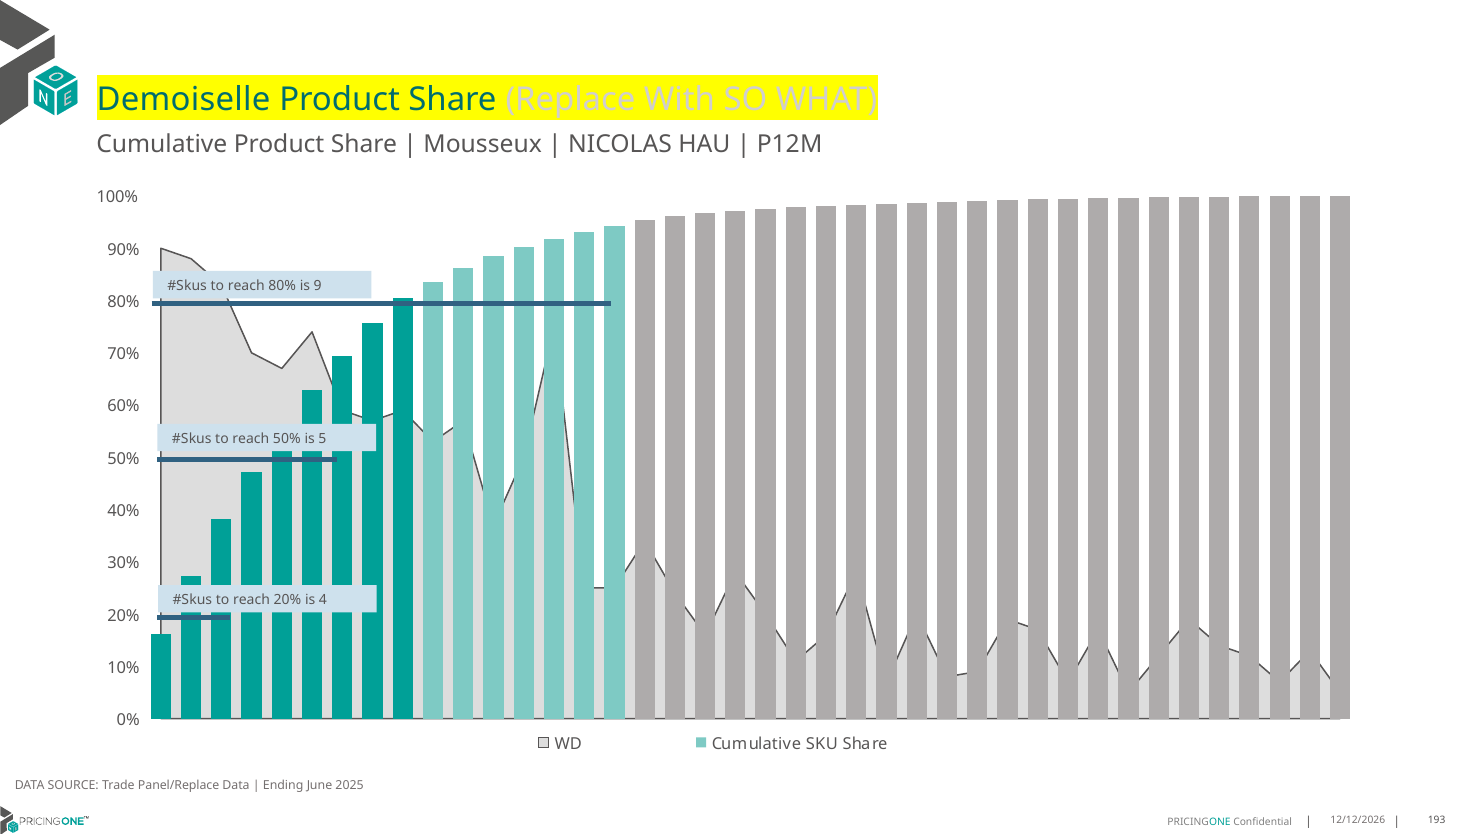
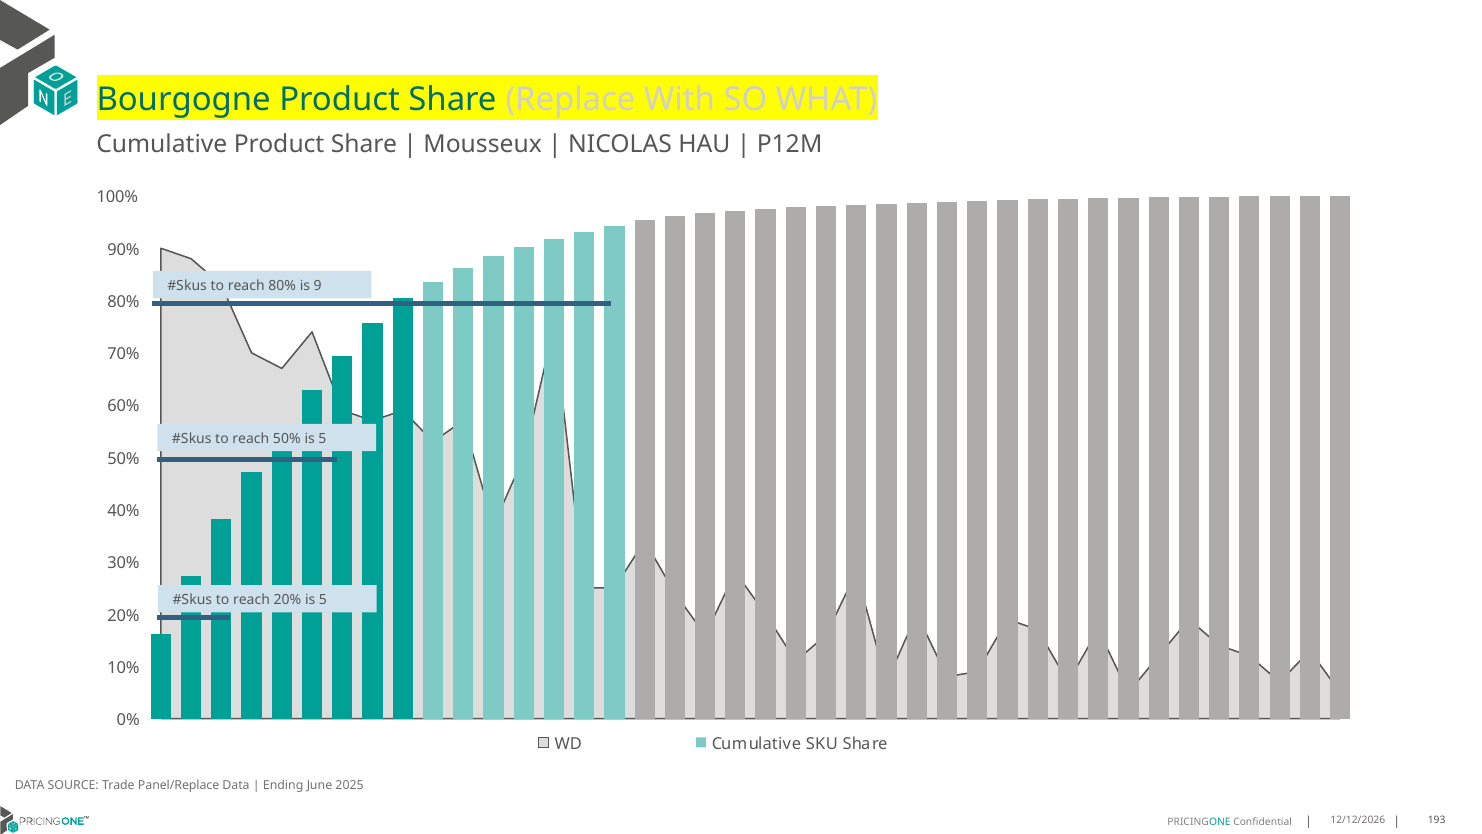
Demoiselle: Demoiselle -> Bourgogne
20% is 4: 4 -> 5
